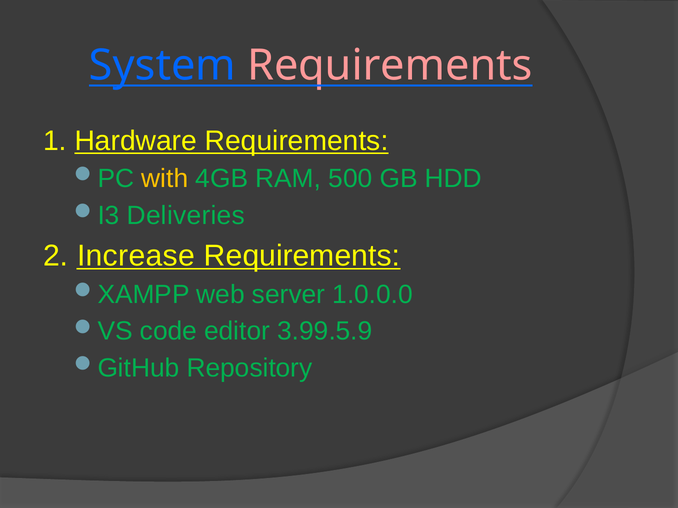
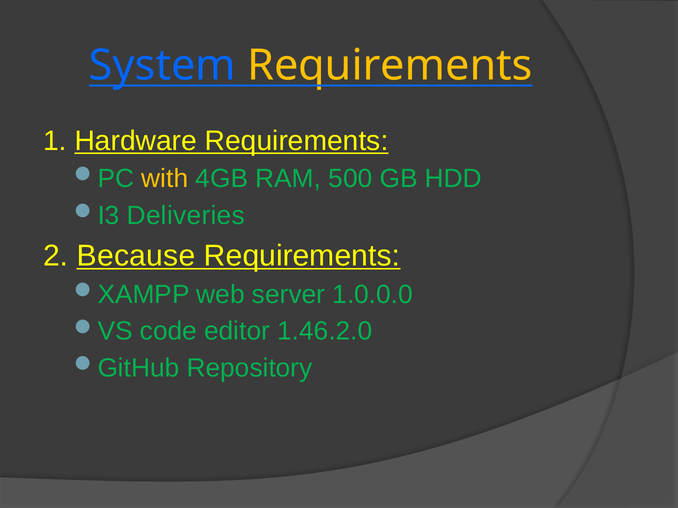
Requirements at (390, 66) colour: pink -> yellow
Increase: Increase -> Because
3.99.5.9: 3.99.5.9 -> 1.46.2.0
